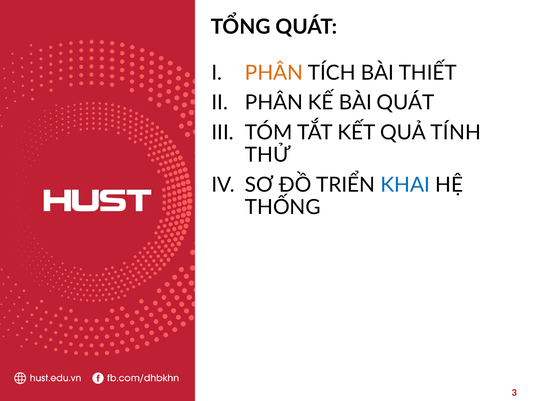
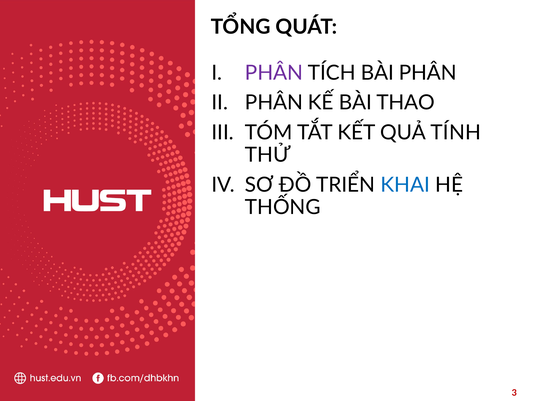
PHÂN at (274, 73) colour: orange -> purple
BÀI THIẾT: THIẾT -> PHÂN
BÀI QUÁT: QUÁT -> THAO
